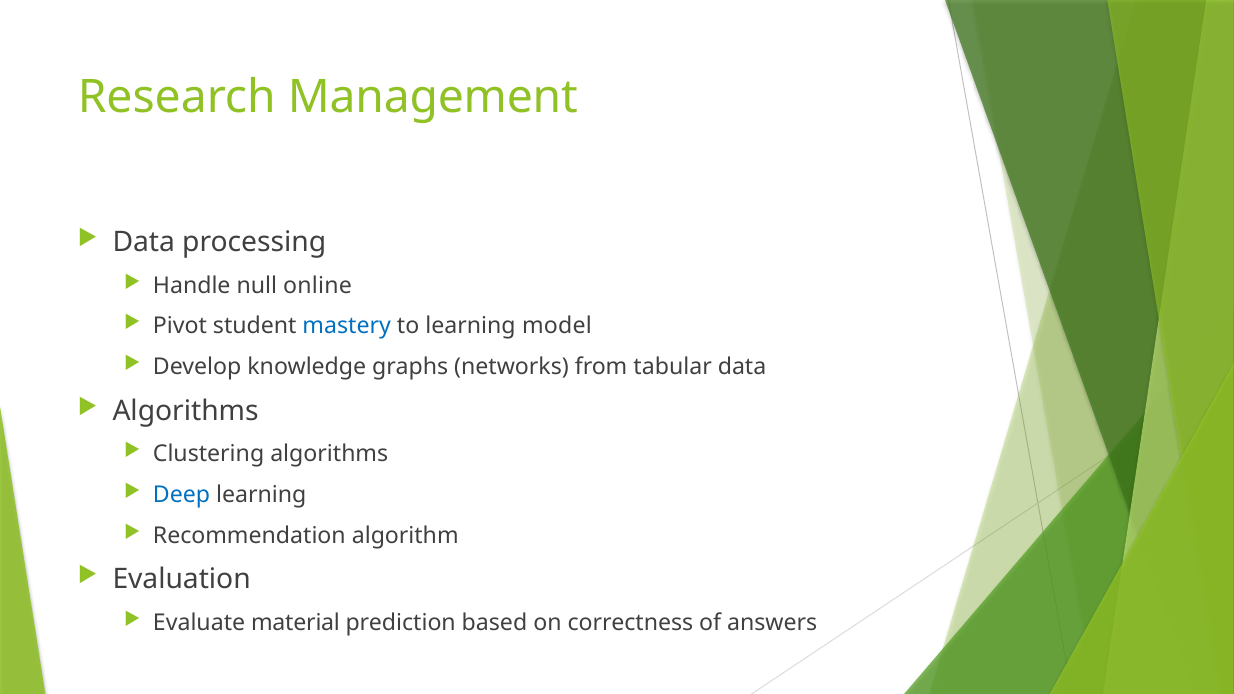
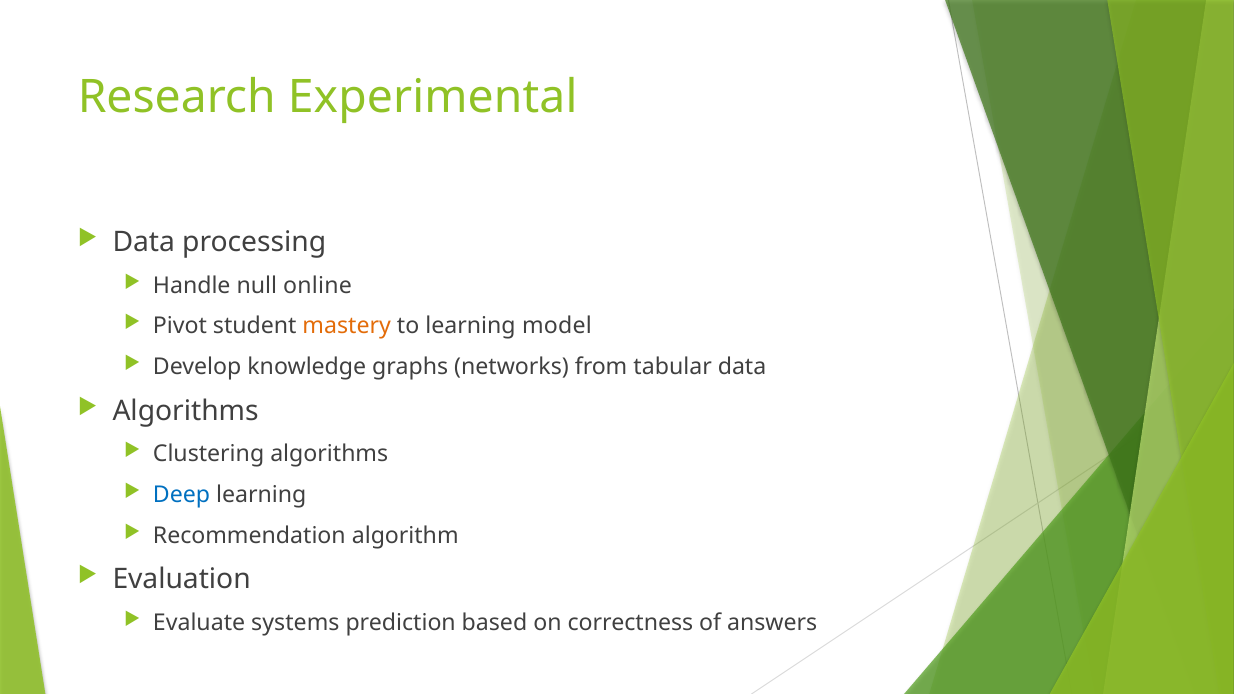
Management: Management -> Experimental
mastery colour: blue -> orange
material: material -> systems
